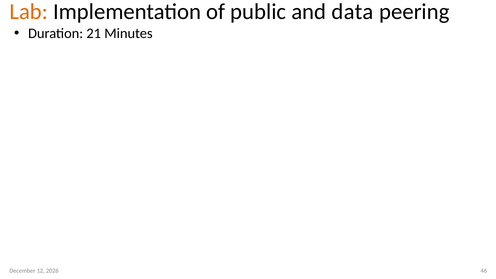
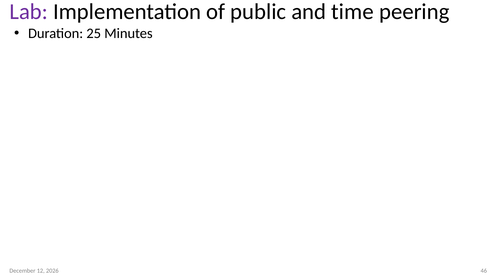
Lab colour: orange -> purple
data: data -> time
21: 21 -> 25
